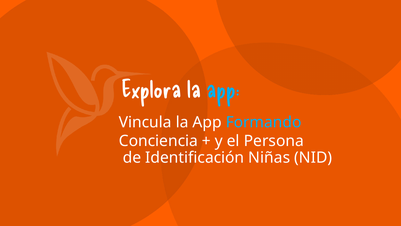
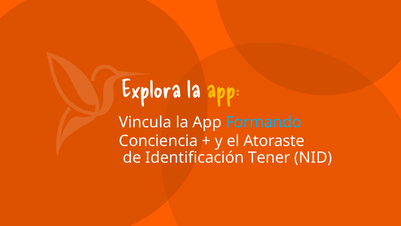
app at (223, 89) colour: light blue -> yellow
Persona: Persona -> Atoraste
Niñas: Niñas -> Tener
